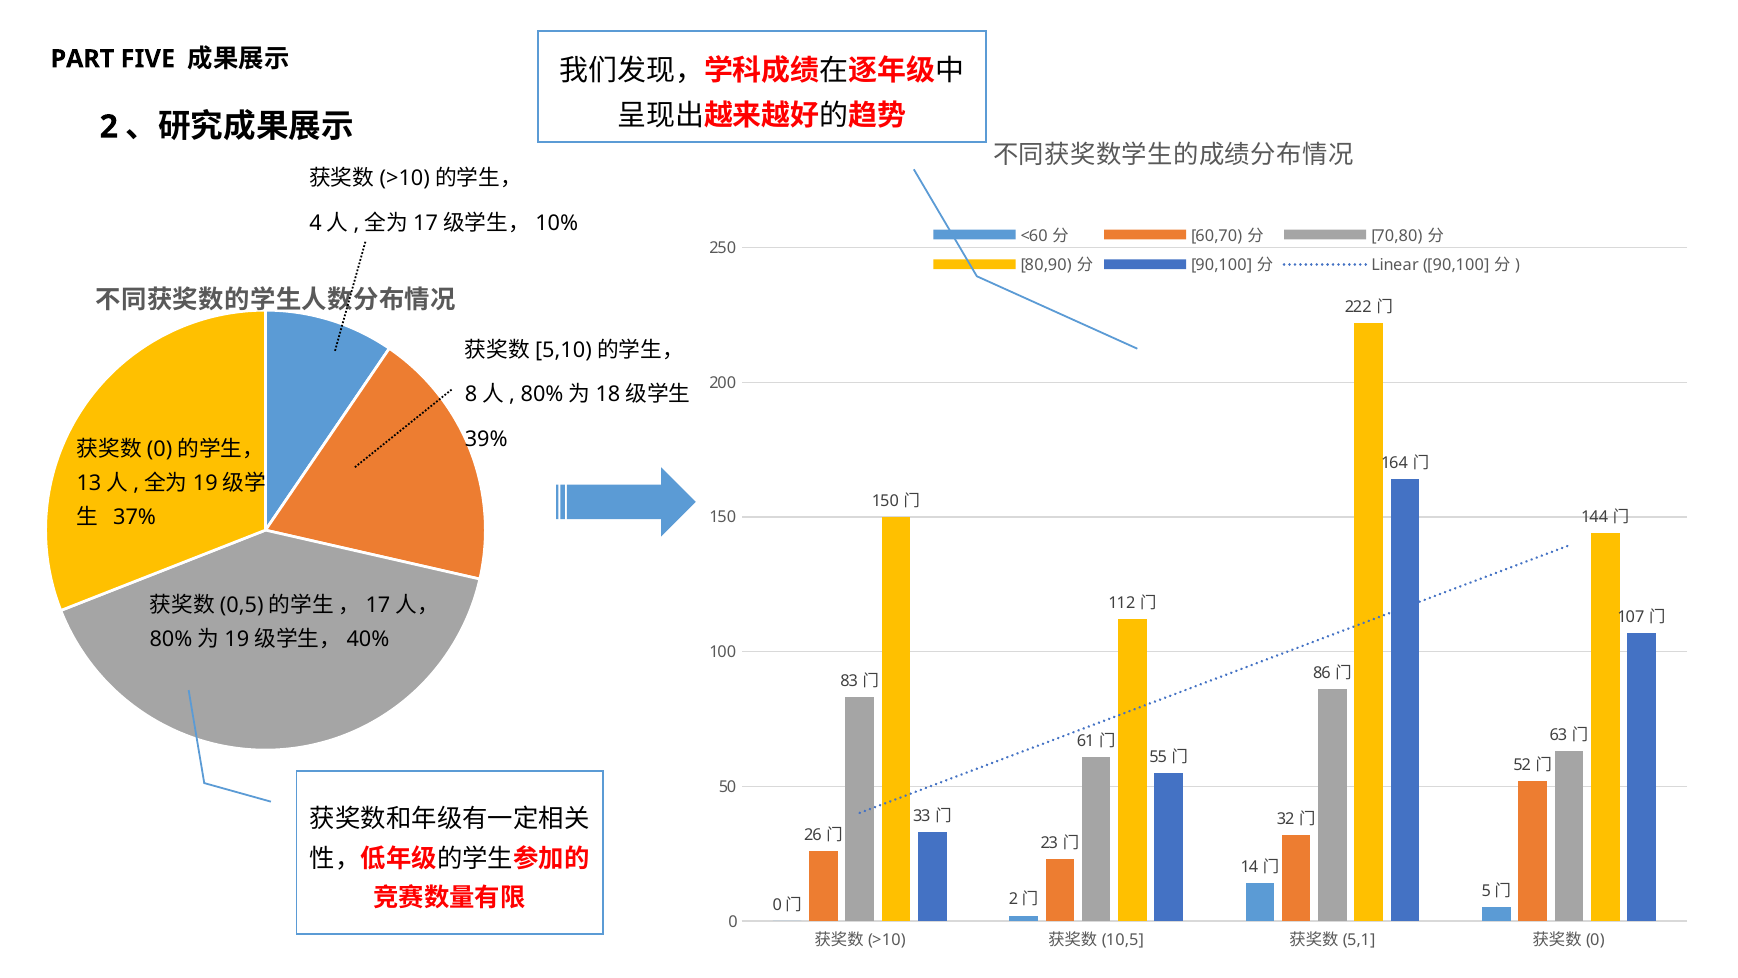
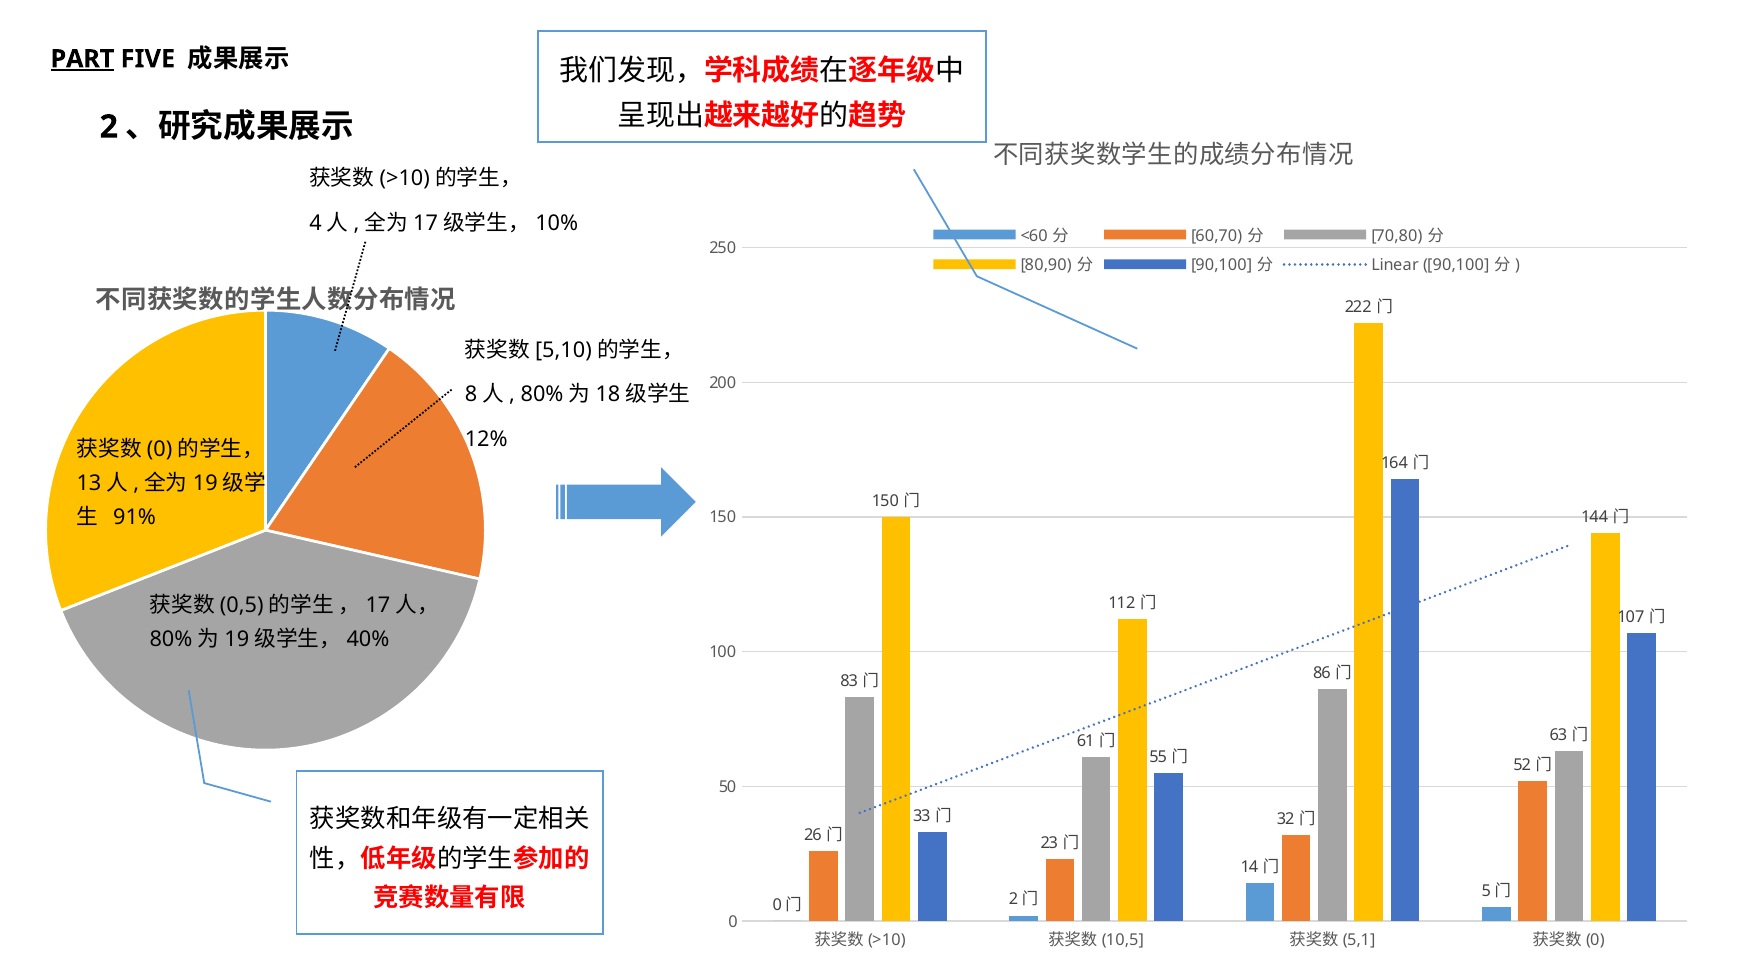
PART underline: none -> present
39%: 39% -> 12%
37%: 37% -> 91%
